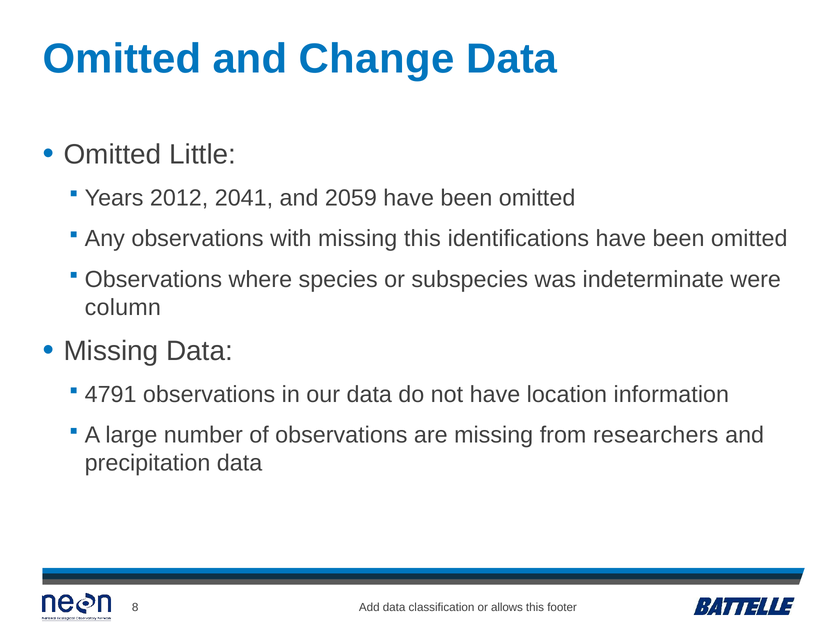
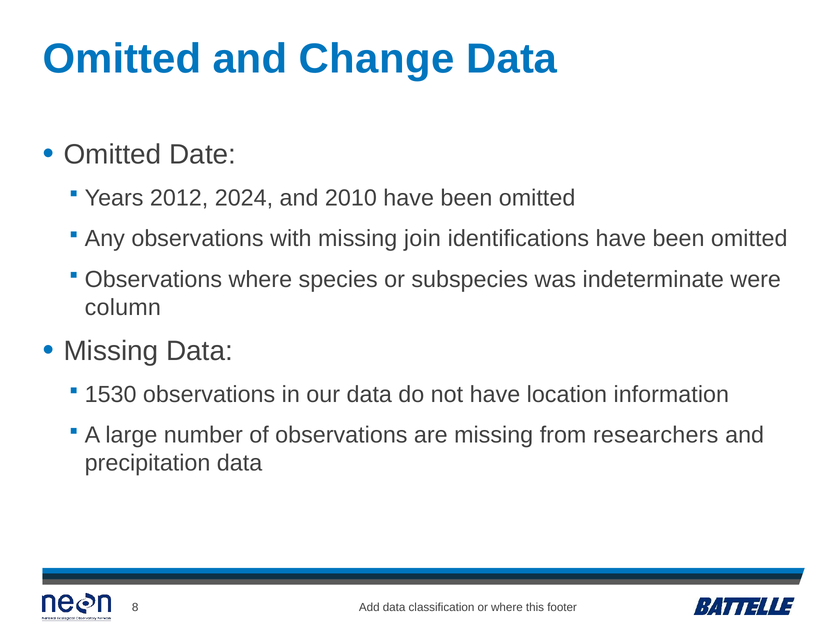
Little: Little -> Date
2041: 2041 -> 2024
2059: 2059 -> 2010
missing this: this -> join
4791: 4791 -> 1530
or allows: allows -> where
